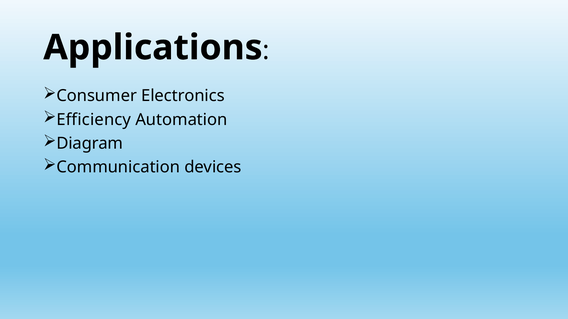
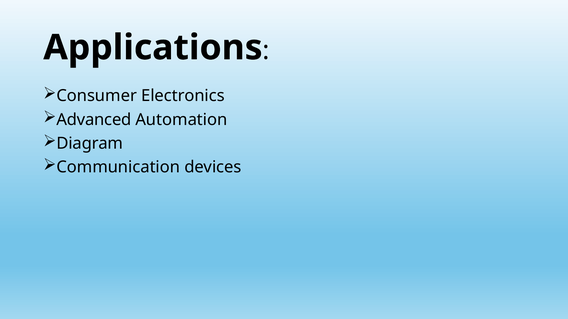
Efficiency: Efficiency -> Advanced
